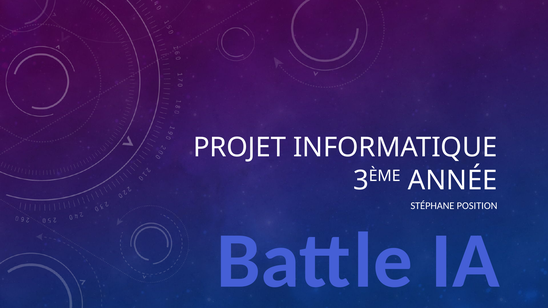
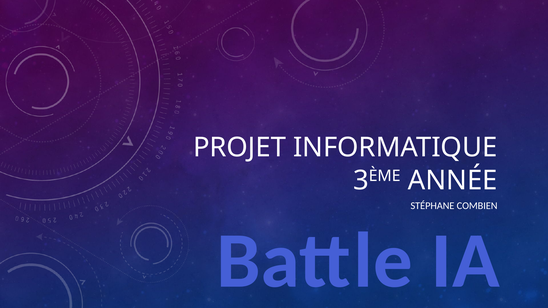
POSITION: POSITION -> COMBIEN
